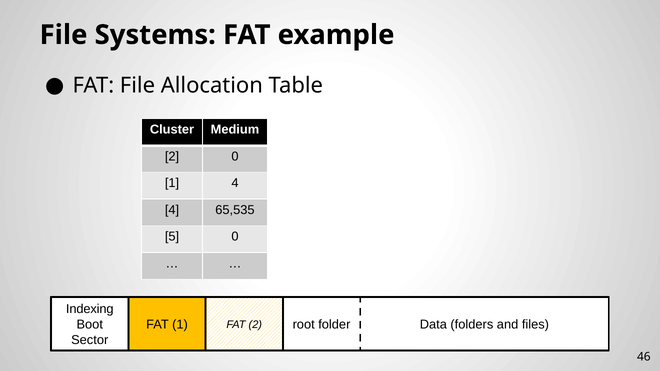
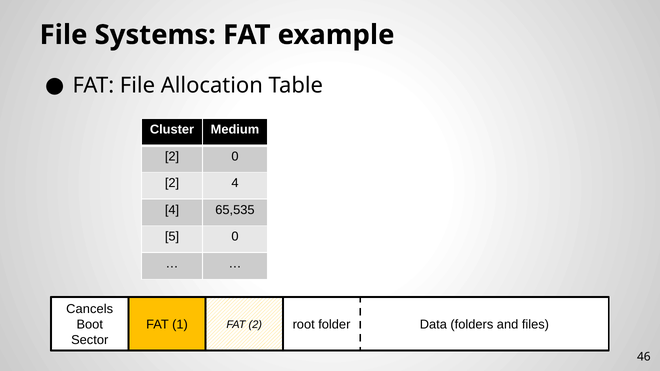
1 at (172, 183): 1 -> 2
Indexing: Indexing -> Cancels
